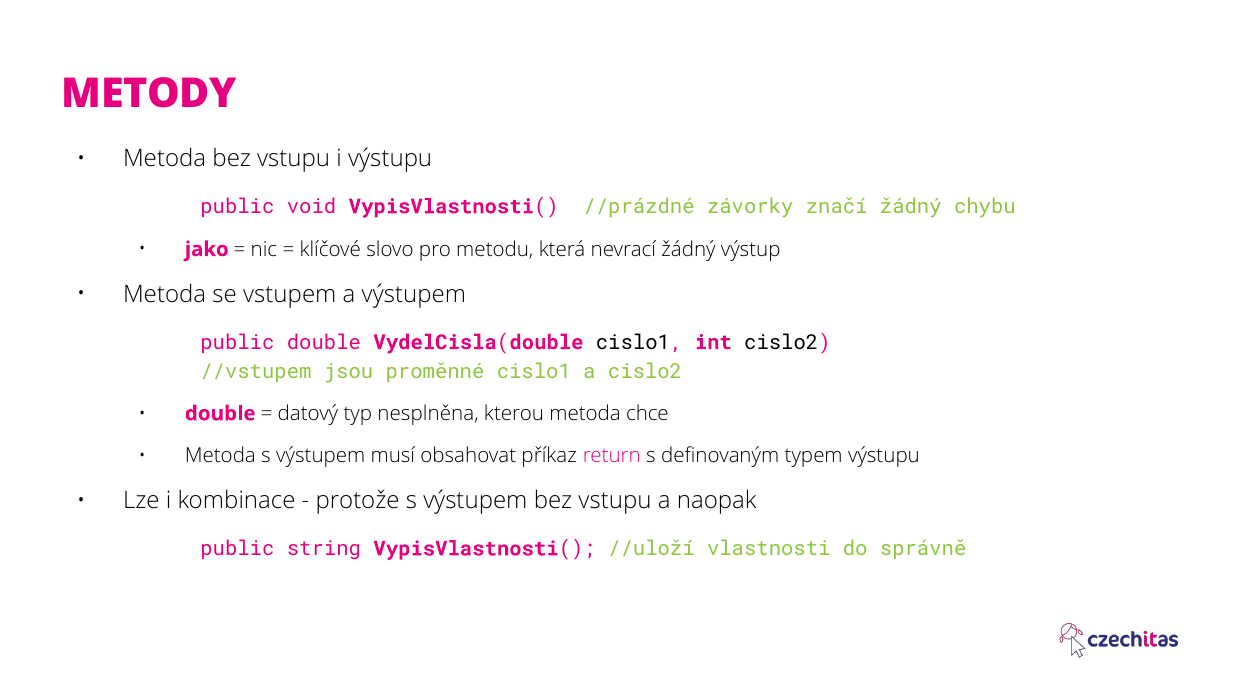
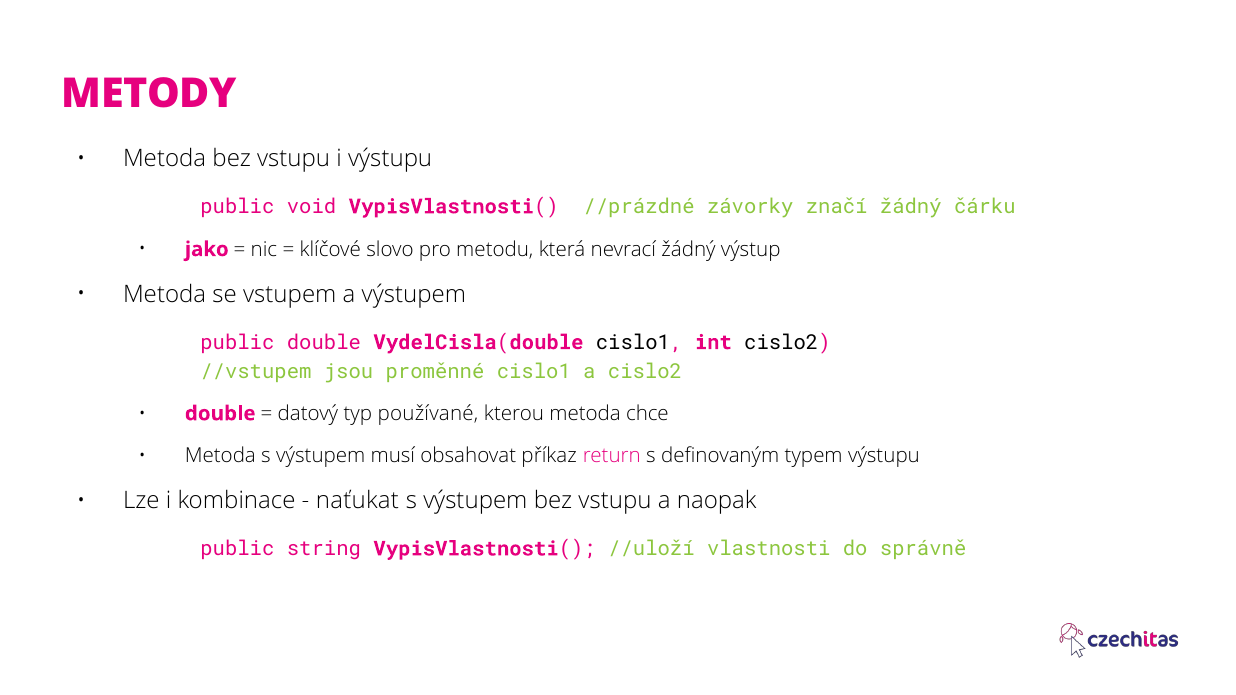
chybu: chybu -> čárku
nesplněna: nesplněna -> používané
protože: protože -> naťukat
